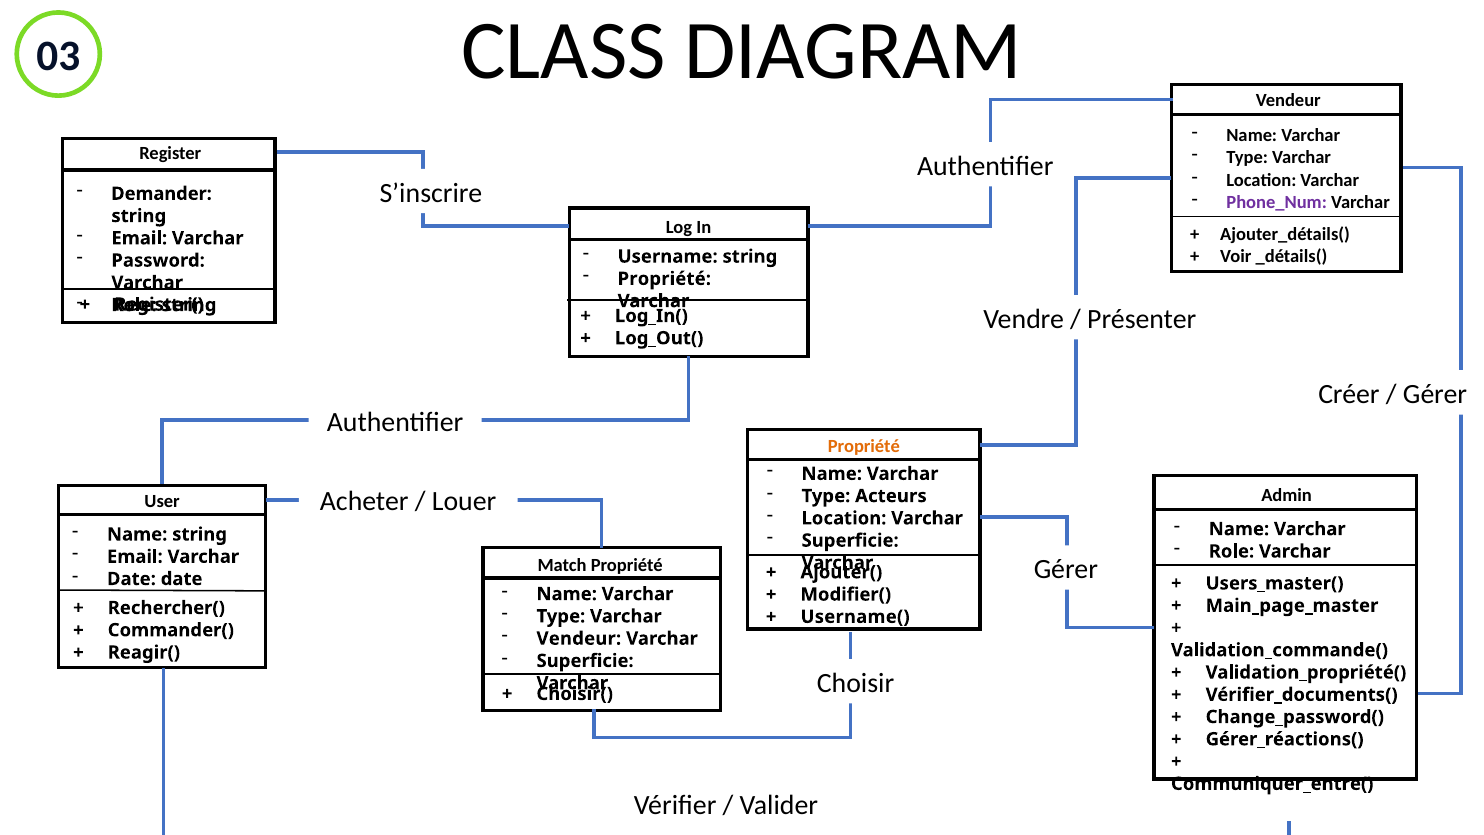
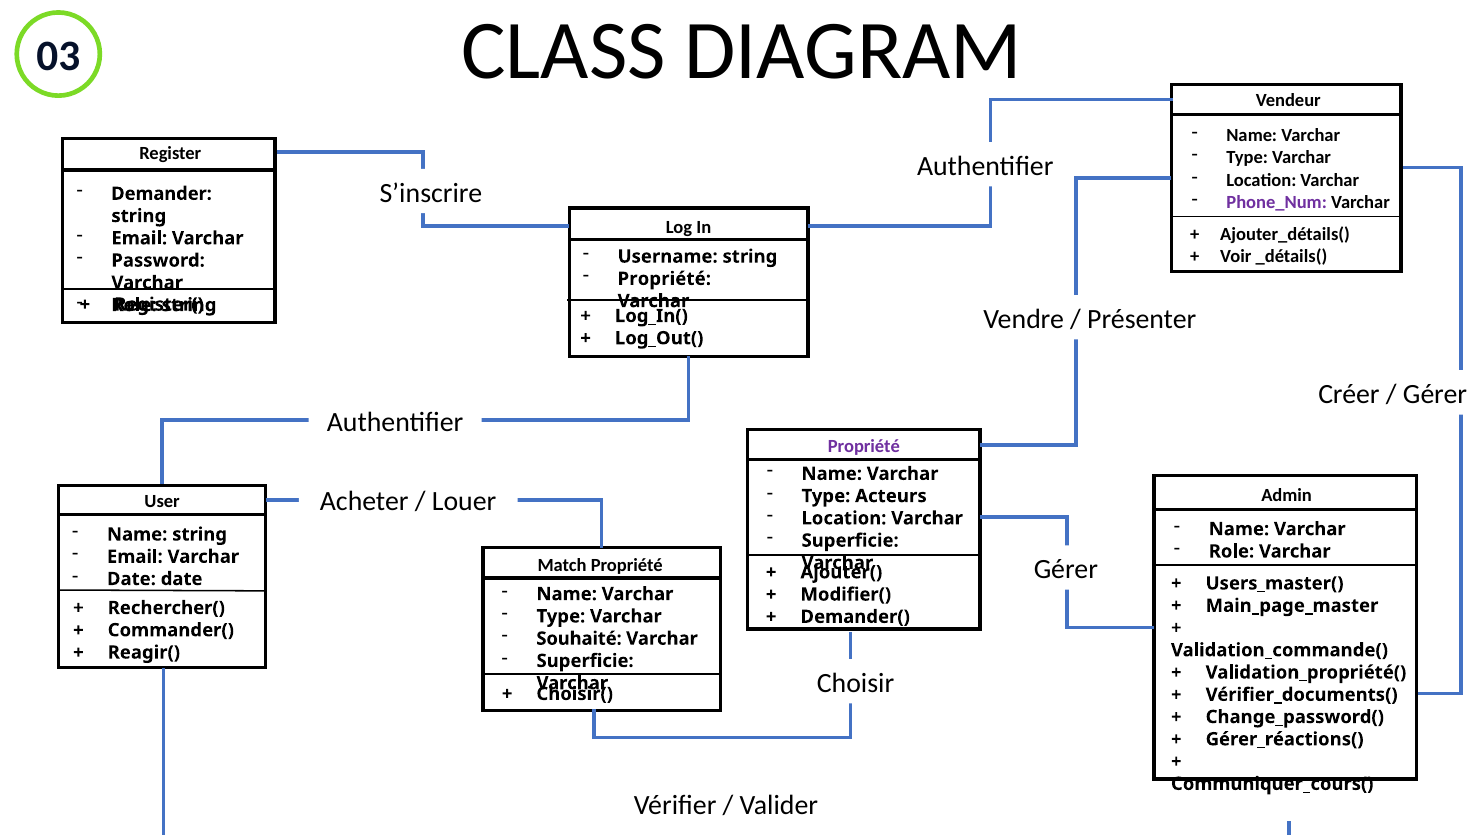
Propriété at (864, 446) colour: orange -> purple
Username(: Username( -> Demander(
Vendeur at (579, 638): Vendeur -> Souhaité
Communiquer_entre(: Communiquer_entre( -> Communiquer_cours(
